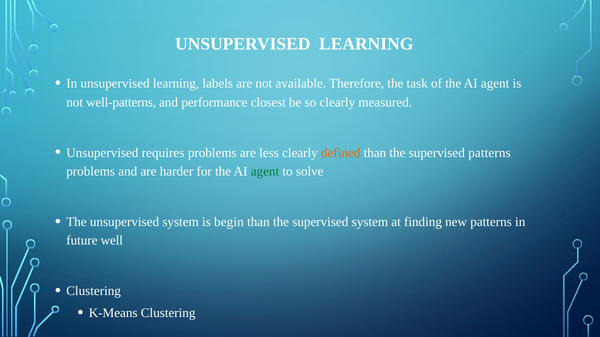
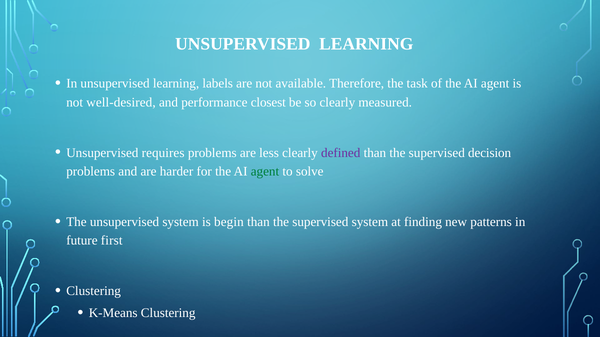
well-patterns: well-patterns -> well-desired
defined colour: orange -> purple
supervised patterns: patterns -> decision
well: well -> first
